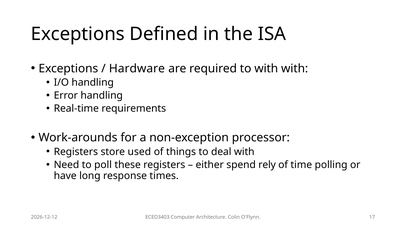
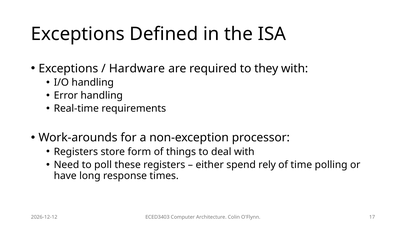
to with: with -> they
used: used -> form
